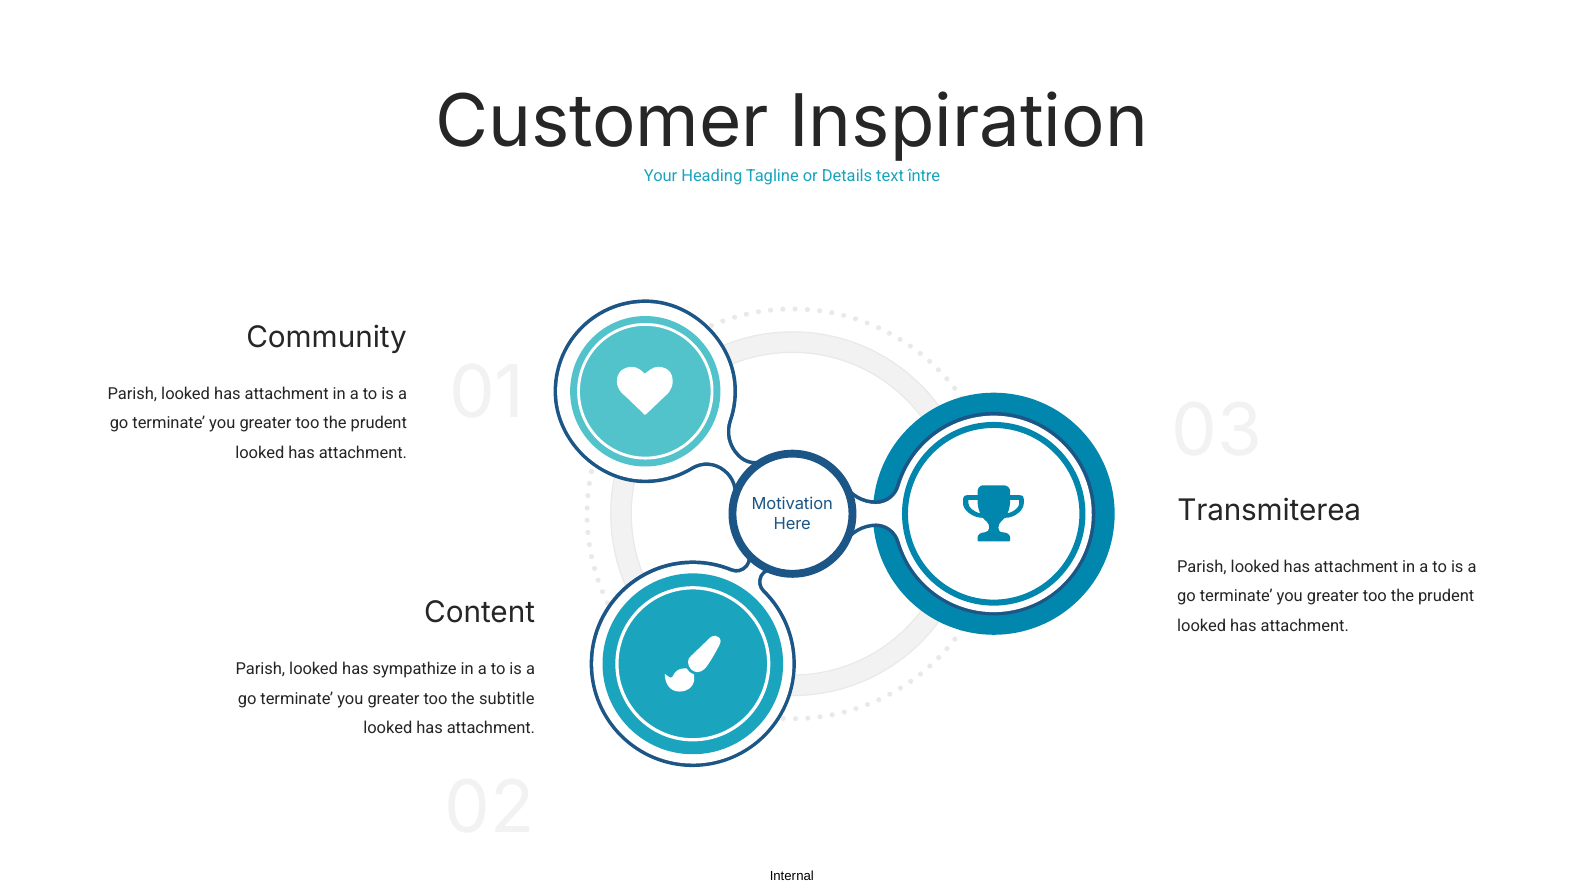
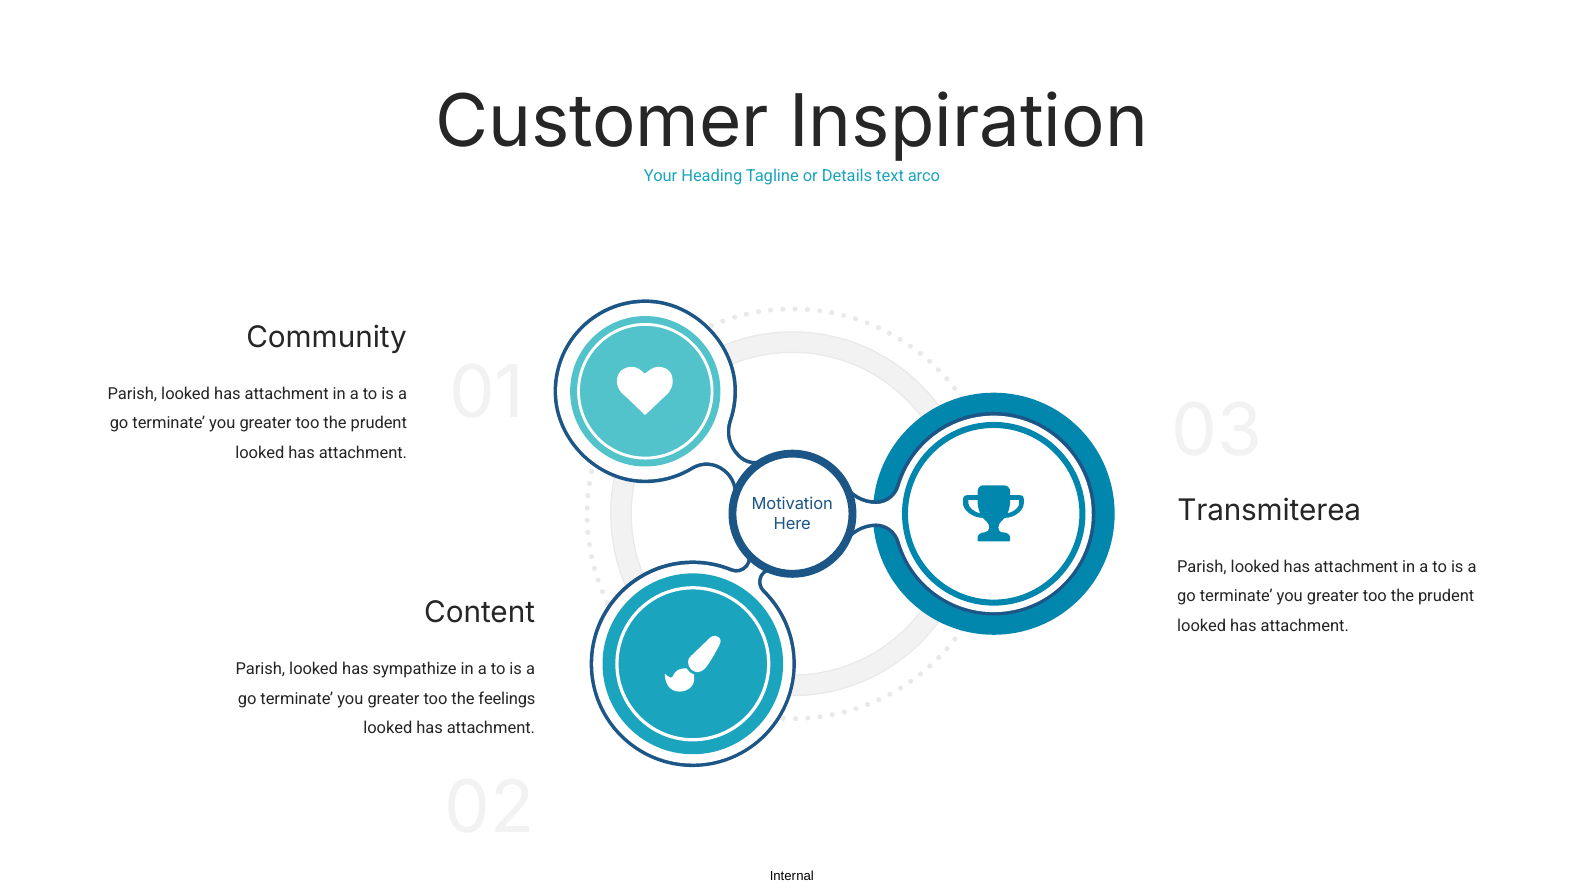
între: între -> arco
subtitle: subtitle -> feelings
